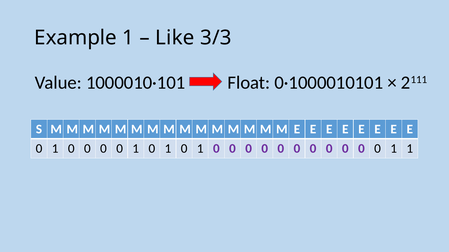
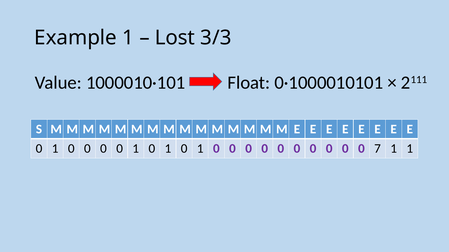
Like: Like -> Lost
0 at (378, 149): 0 -> 7
